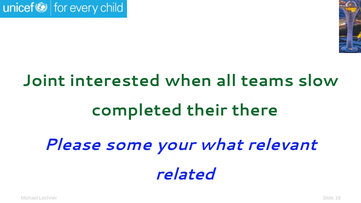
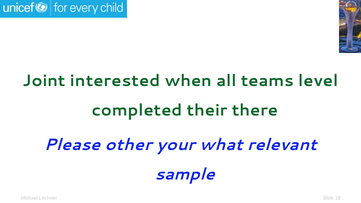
slow: slow -> level
some: some -> other
related: related -> sample
